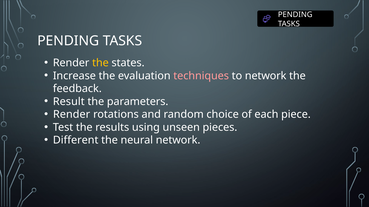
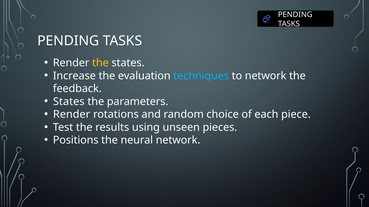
techniques colour: pink -> light blue
Result at (69, 102): Result -> States
Different: Different -> Positions
